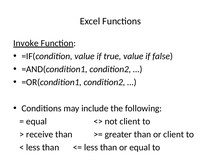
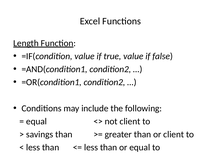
Invoke: Invoke -> Length
receive: receive -> savings
